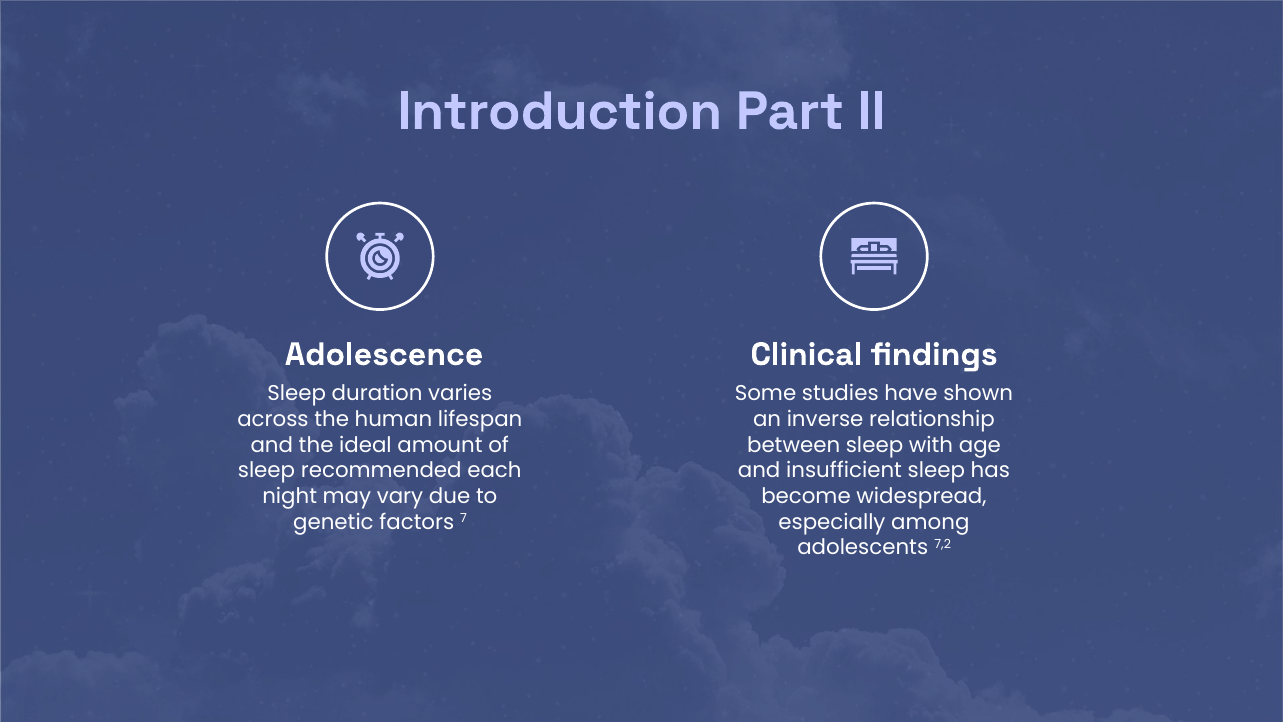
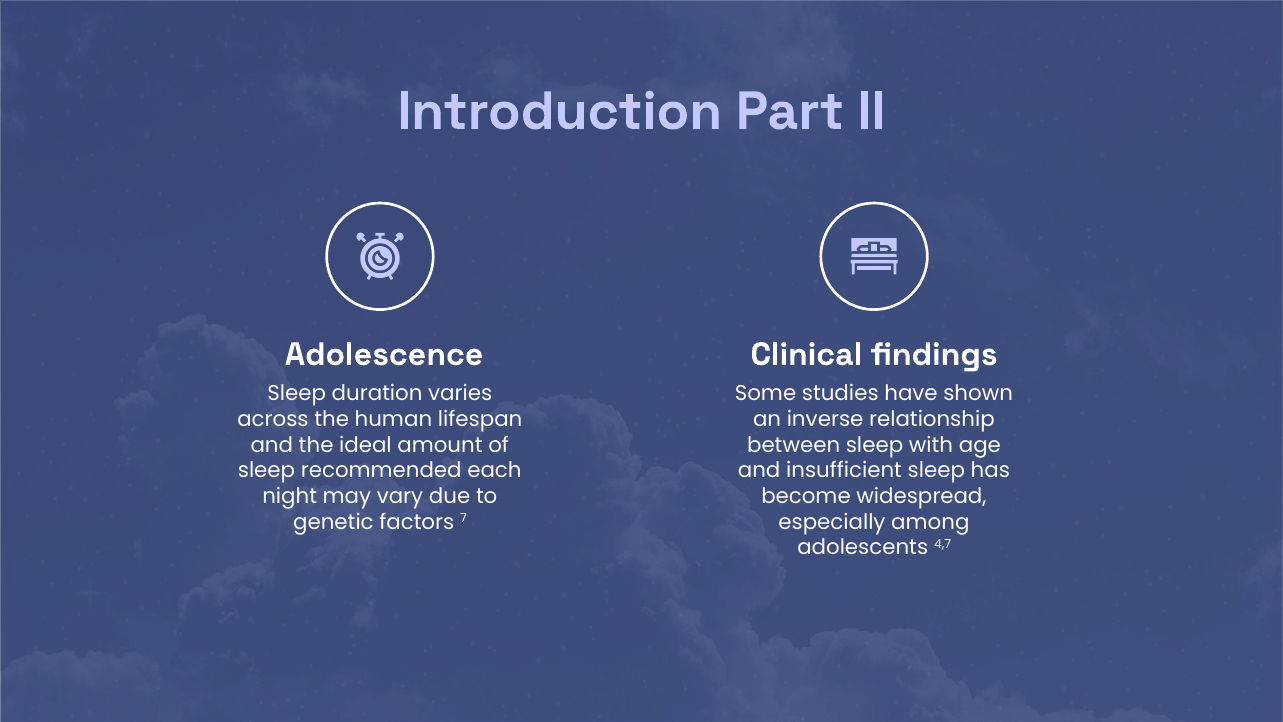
7,2: 7,2 -> 4,7
